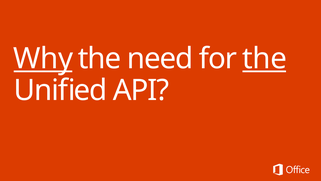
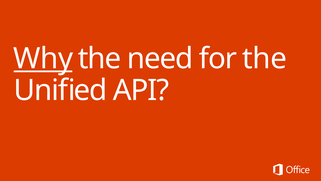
the at (264, 58) underline: present -> none
